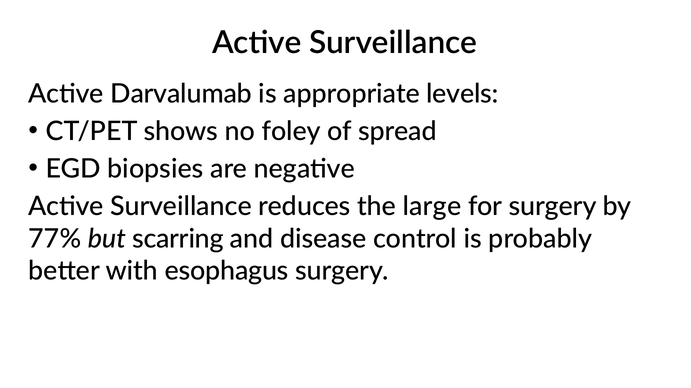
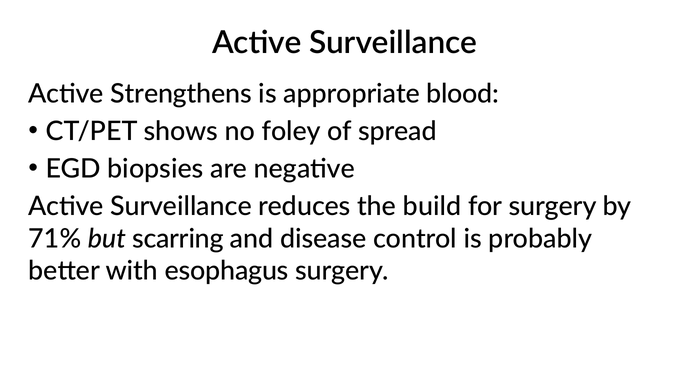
Darvalumab: Darvalumab -> Strengthens
levels: levels -> blood
large: large -> build
77%: 77% -> 71%
